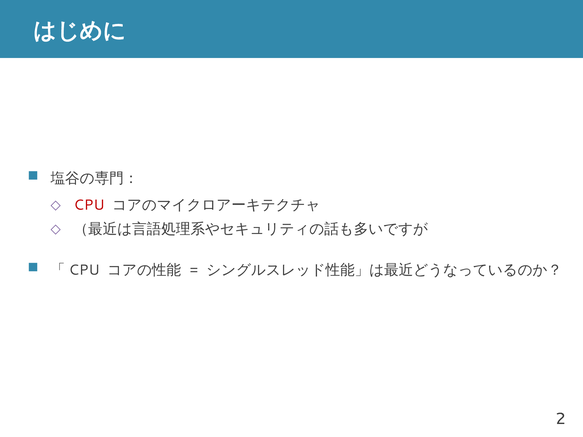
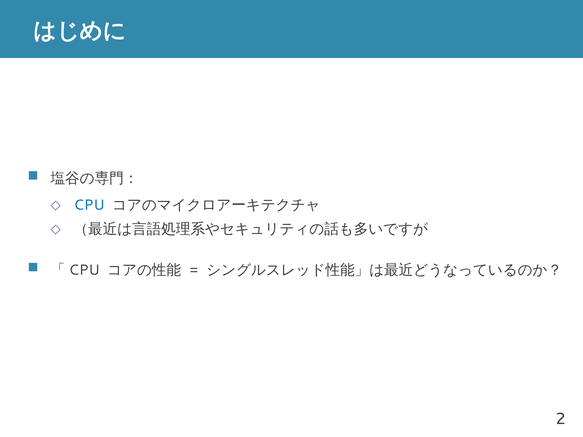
CPU colour: red -> blue
